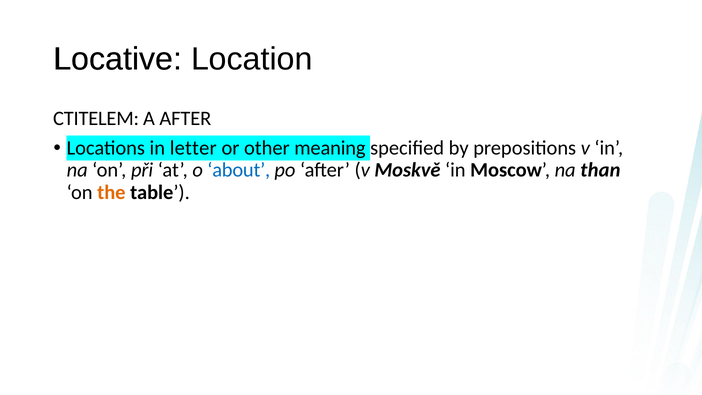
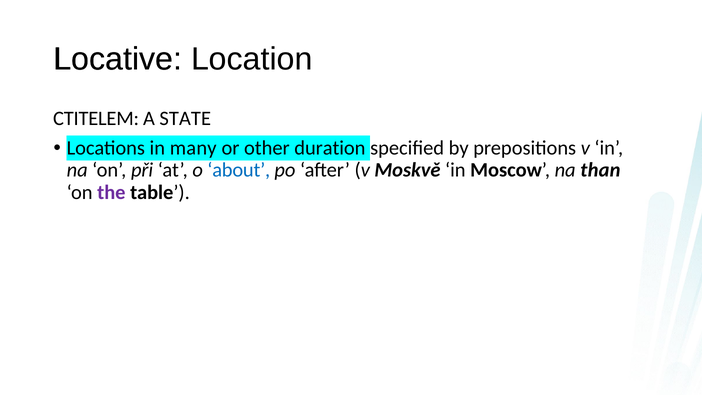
A AFTER: AFTER -> STATE
letter: letter -> many
meaning: meaning -> duration
the colour: orange -> purple
